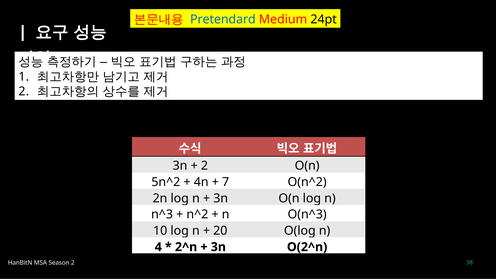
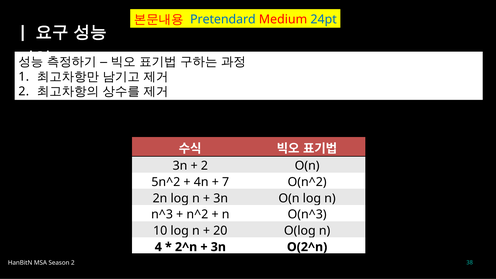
24pt colour: black -> blue
